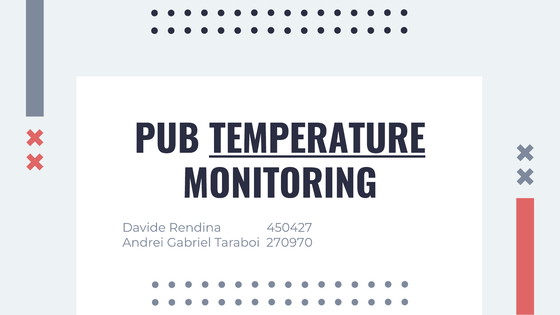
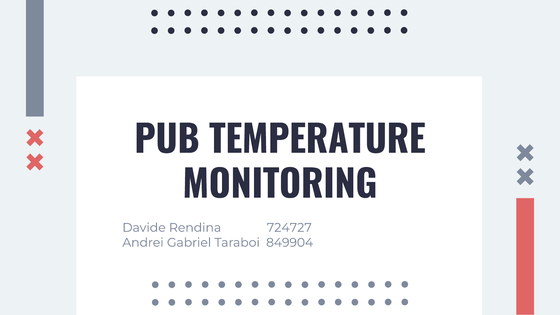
TEMPERATURE underline: present -> none
450427: 450427 -> 724727
270970: 270970 -> 849904
